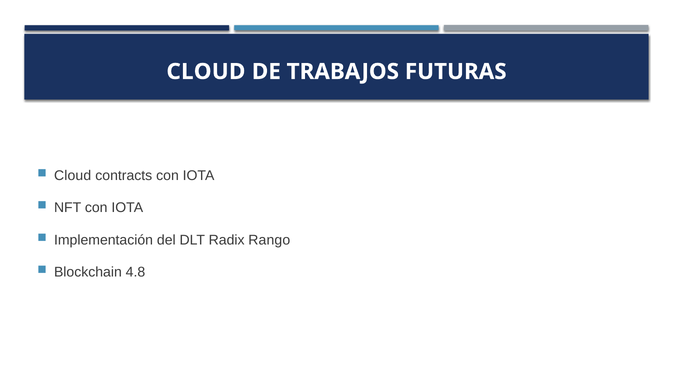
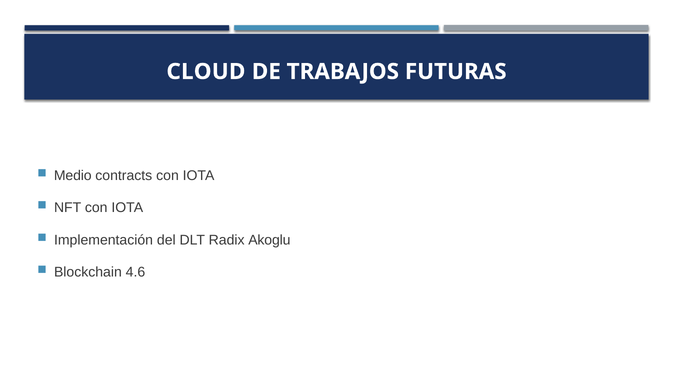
Cloud at (73, 176): Cloud -> Medio
Rango: Rango -> Akoglu
4.8: 4.8 -> 4.6
